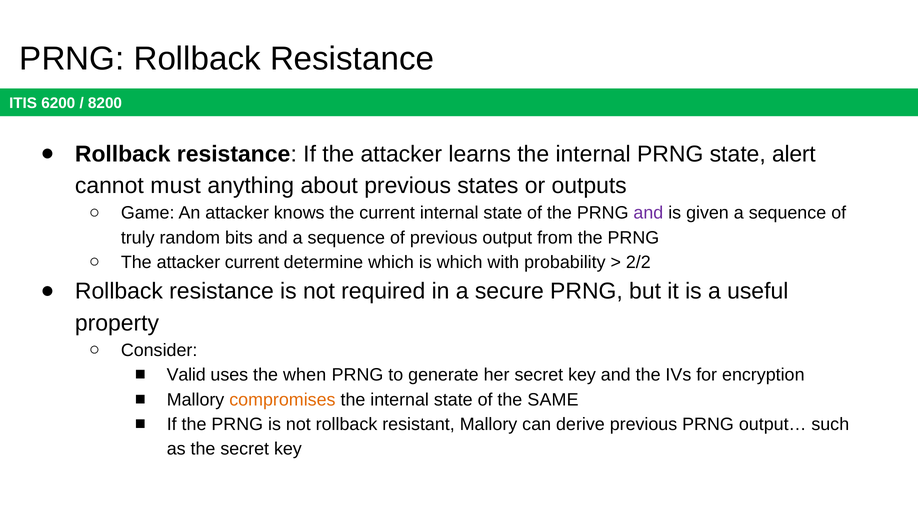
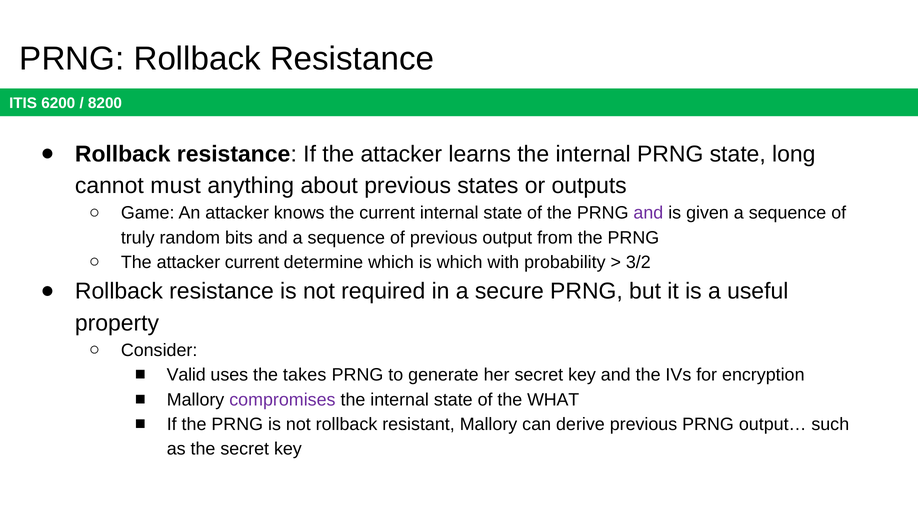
alert: alert -> long
2/2: 2/2 -> 3/2
when: when -> takes
compromises colour: orange -> purple
SAME: SAME -> WHAT
